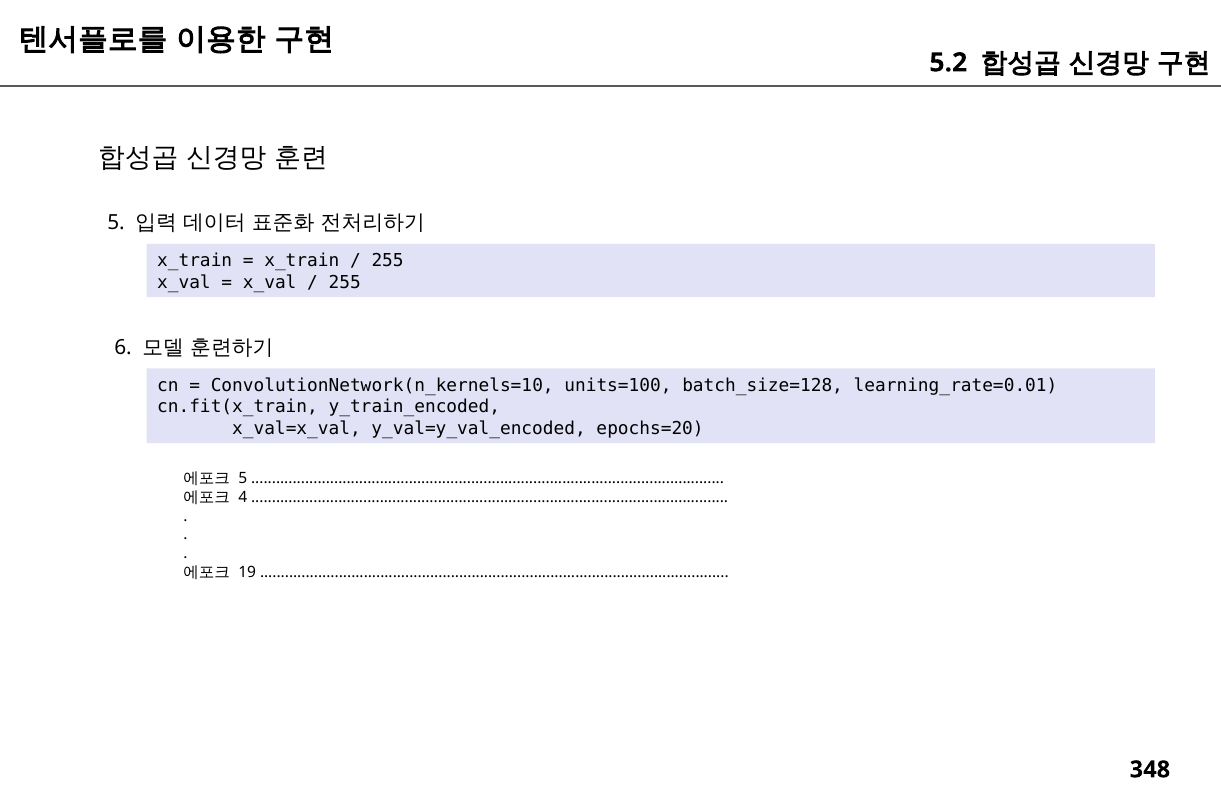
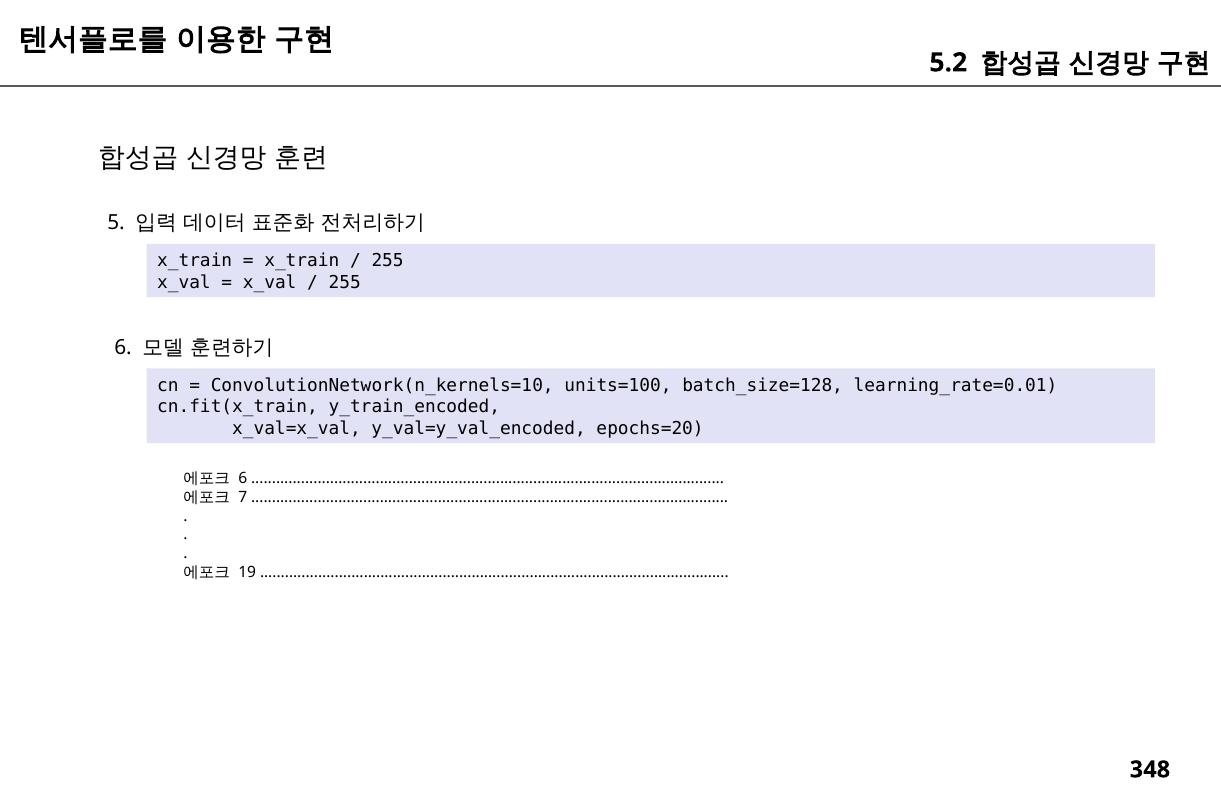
5 at (243, 479): 5 -> 6
4: 4 -> 7
